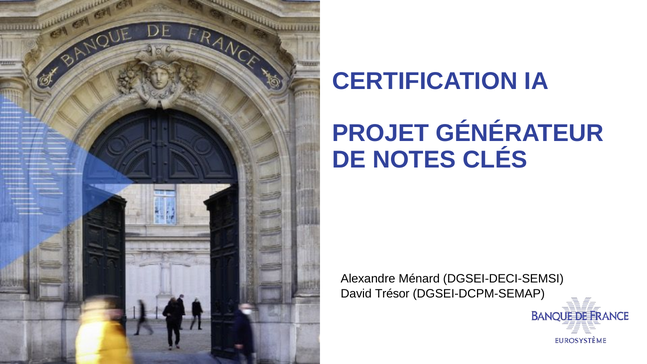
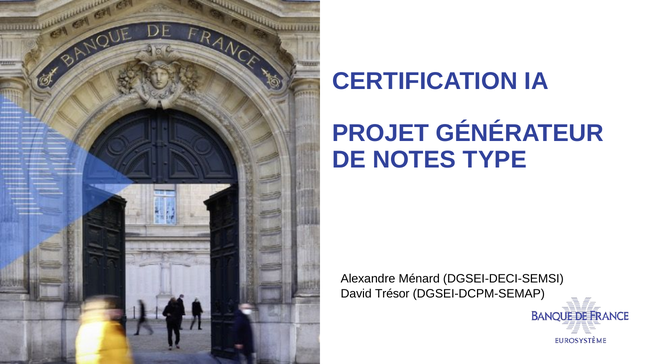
CLÉS: CLÉS -> TYPE
